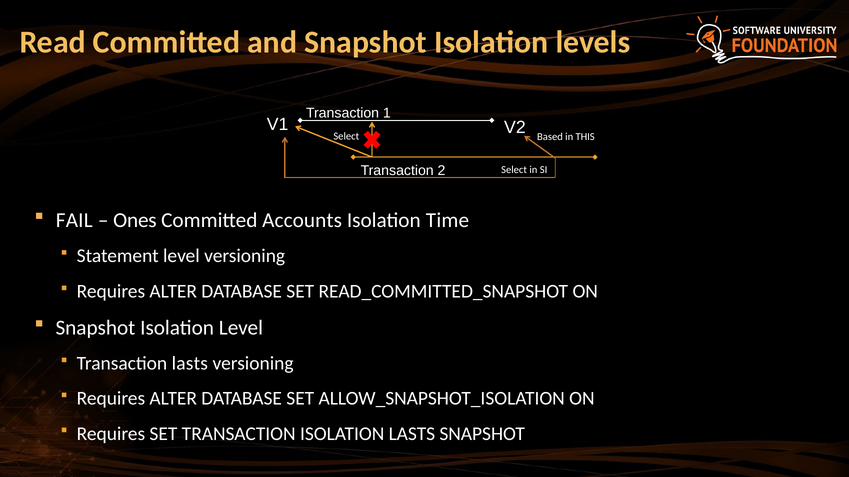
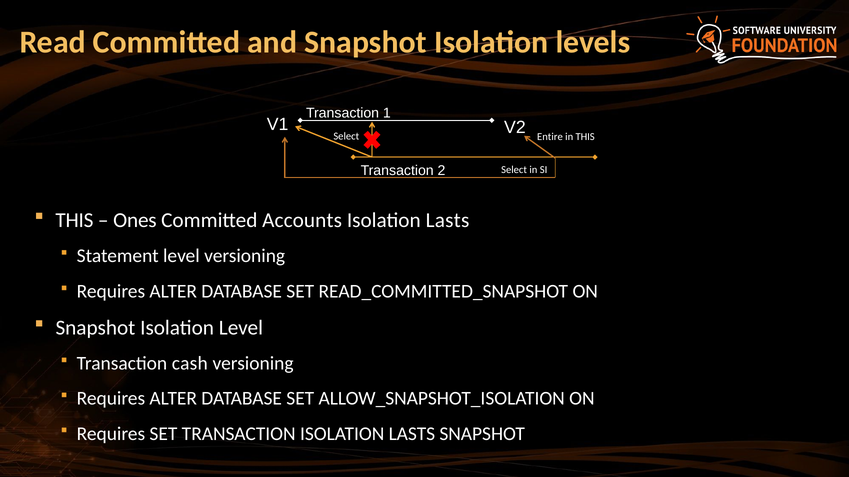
Based: Based -> Entire
FAIL at (74, 220): FAIL -> THIS
Time at (448, 220): Time -> Lasts
Transaction lasts: lasts -> cash
